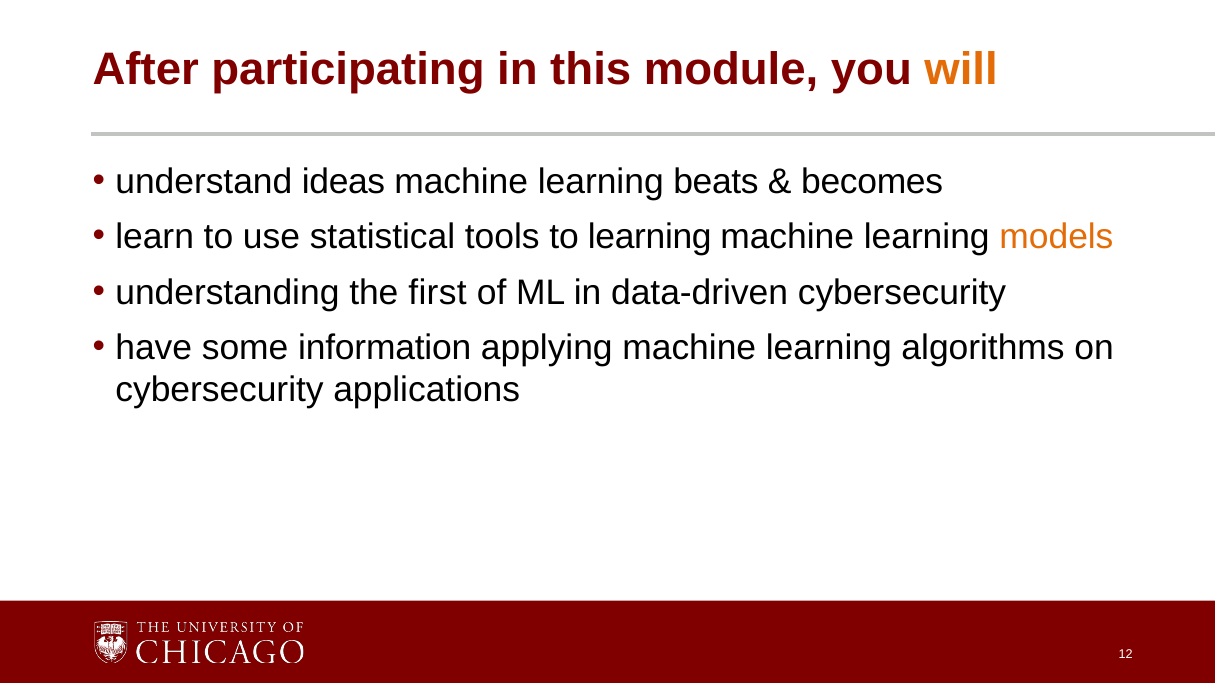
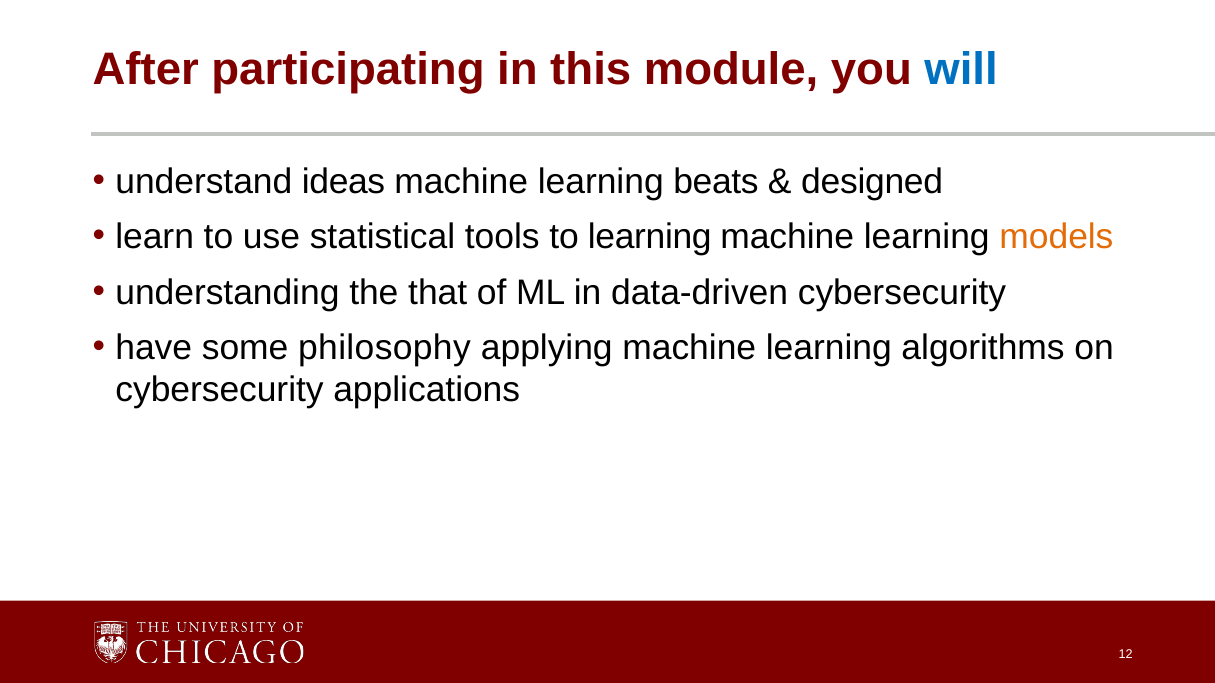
will colour: orange -> blue
becomes: becomes -> designed
first: first -> that
information: information -> philosophy
